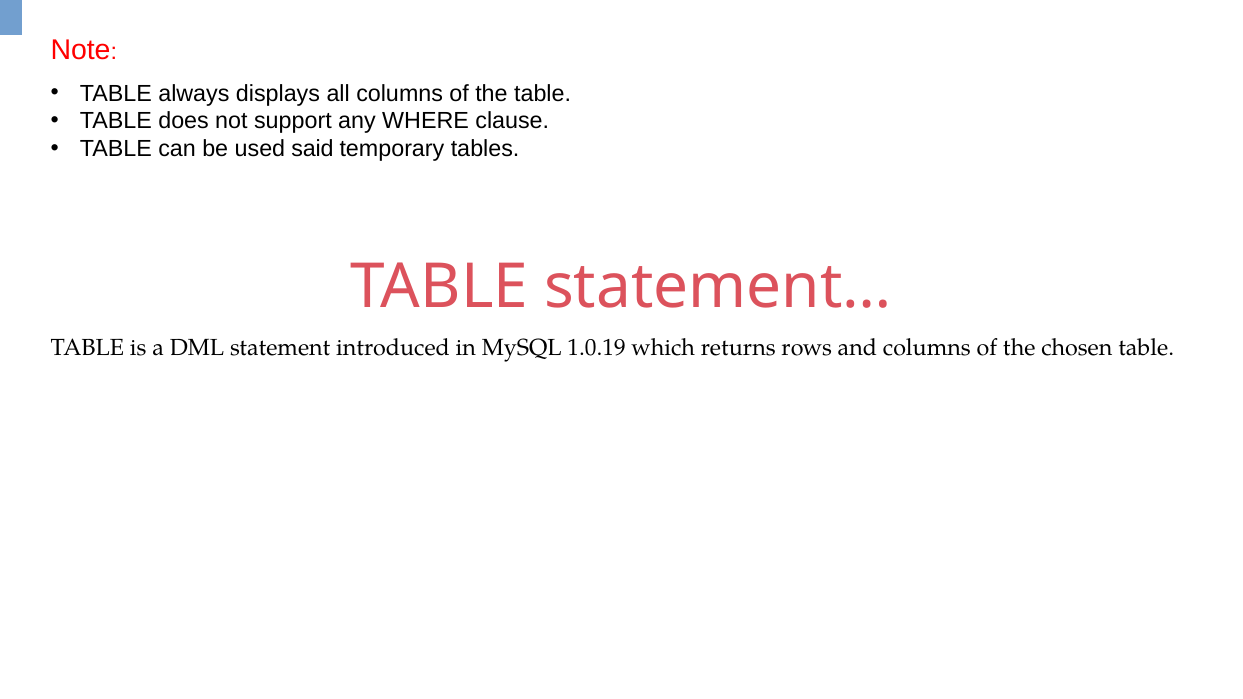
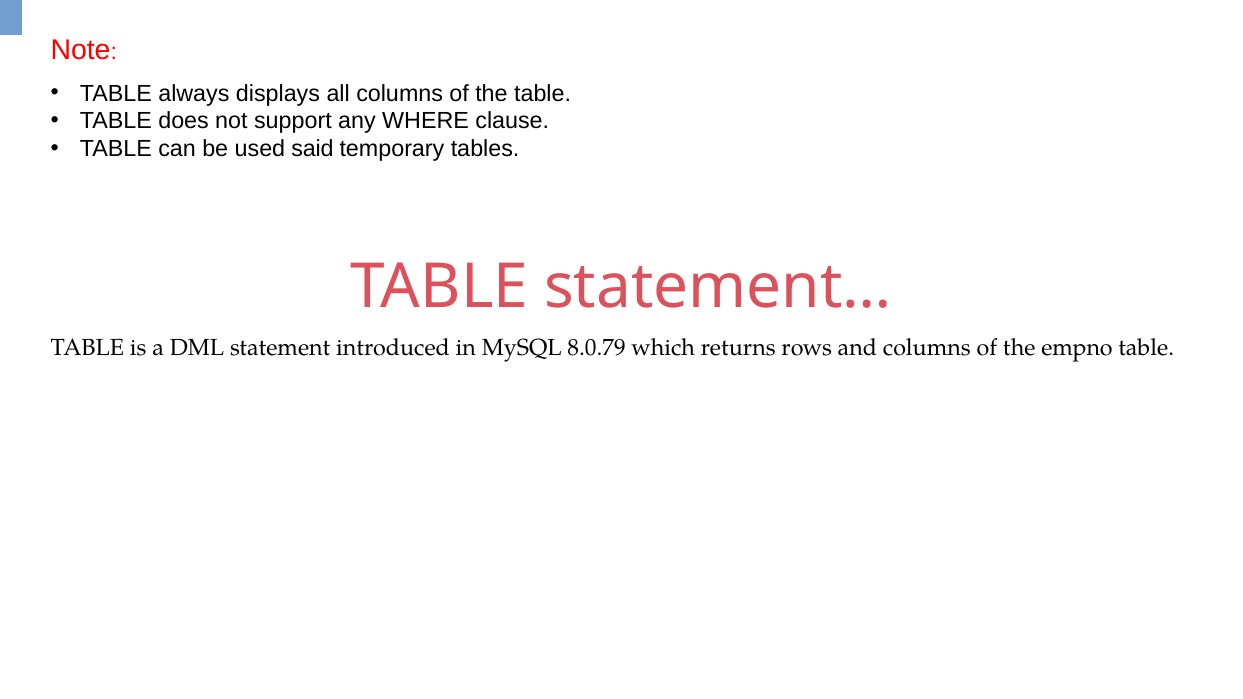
1.0.19: 1.0.19 -> 8.0.79
chosen: chosen -> empno
